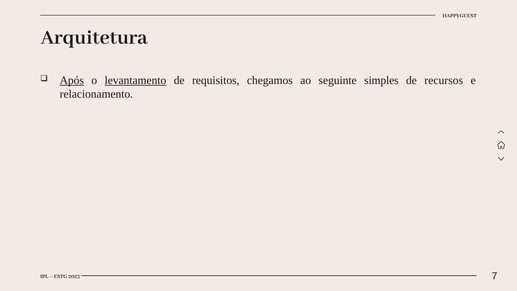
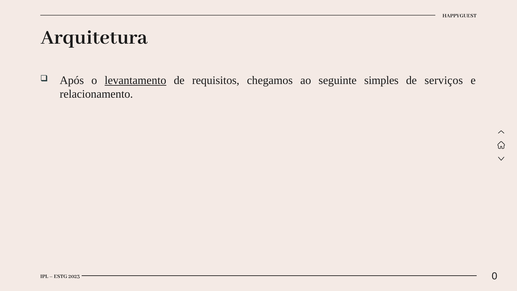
Após underline: present -> none
recursos: recursos -> serviços
7: 7 -> 0
